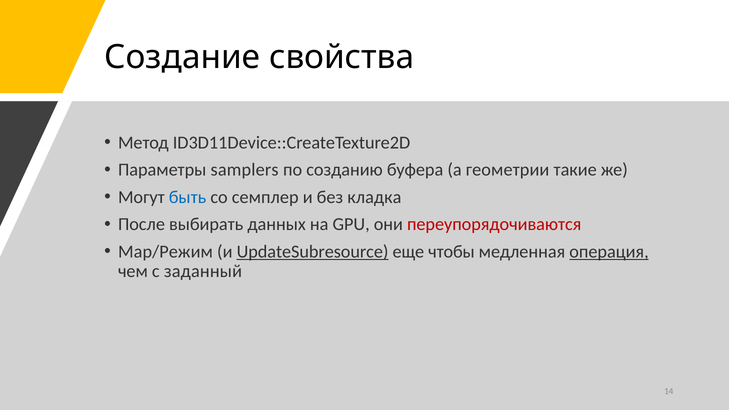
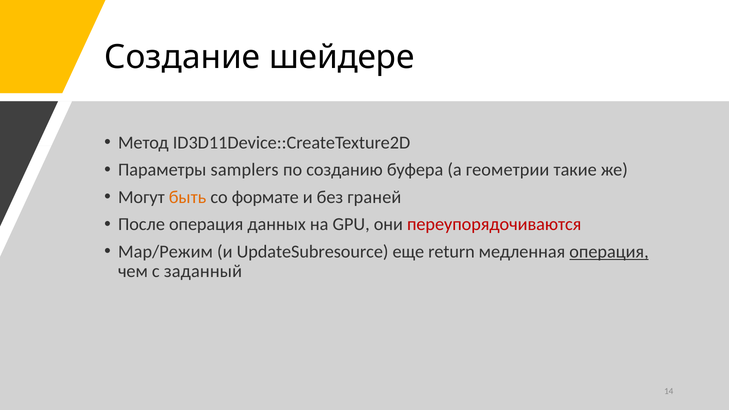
свойства: свойства -> шейдере
быть colour: blue -> orange
семплер: семплер -> формате
кладка: кладка -> граней
После выбирать: выбирать -> операция
UpdateSubresource underline: present -> none
чтобы: чтобы -> return
